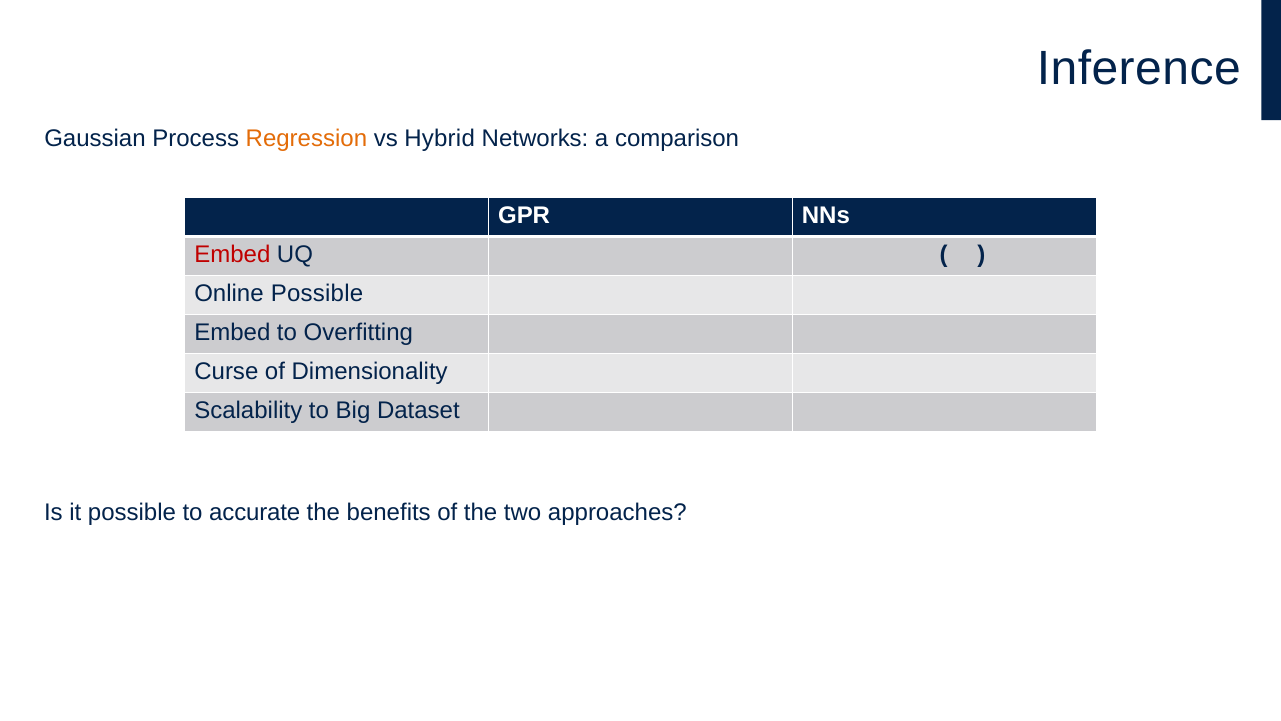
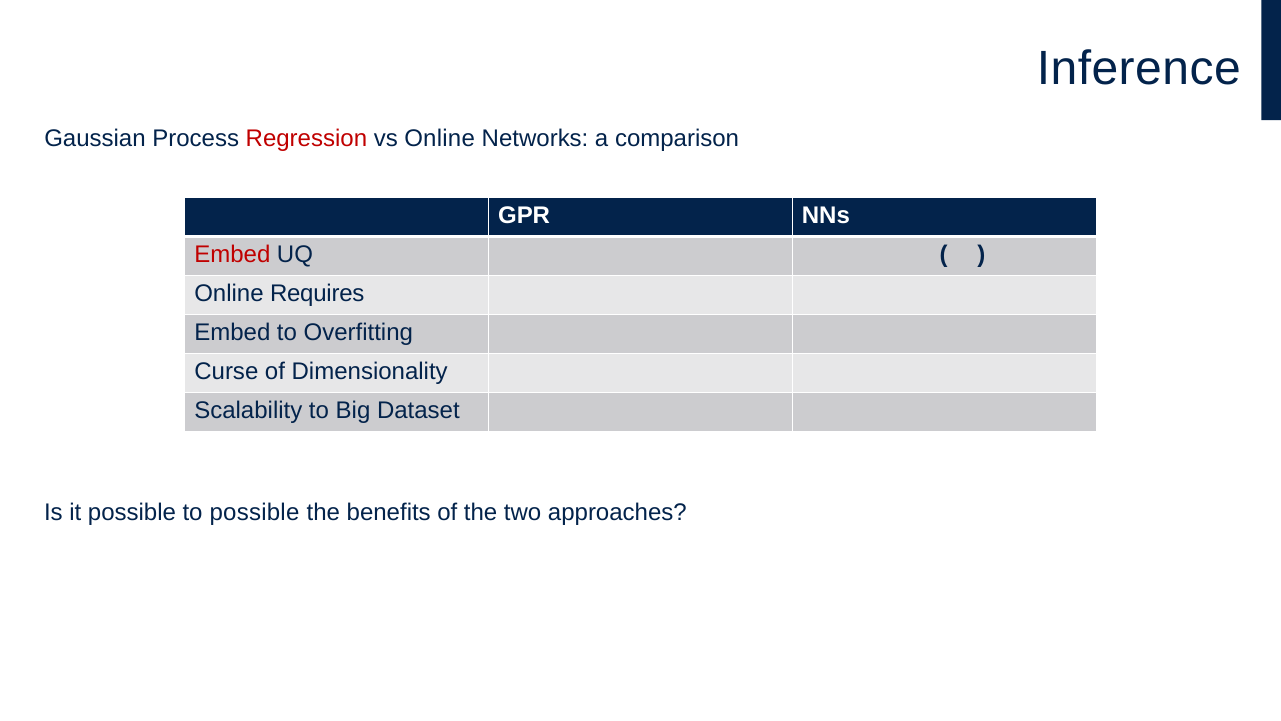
Regression colour: orange -> red
vs Hybrid: Hybrid -> Online
Online Possible: Possible -> Requires
to accurate: accurate -> possible
